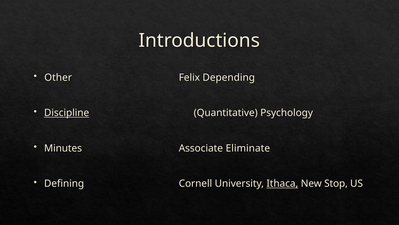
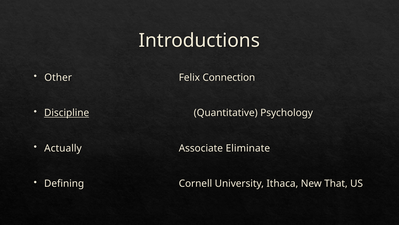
Depending: Depending -> Connection
Minutes: Minutes -> Actually
Ithaca underline: present -> none
Stop: Stop -> That
